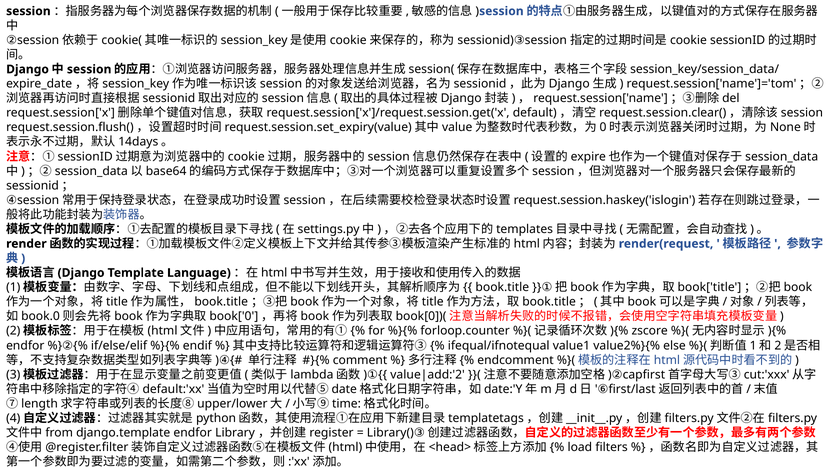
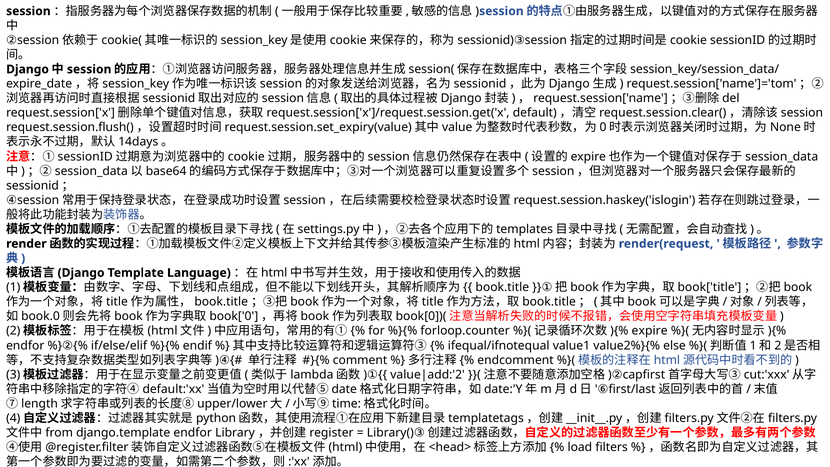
zscore: zscore -> expire
